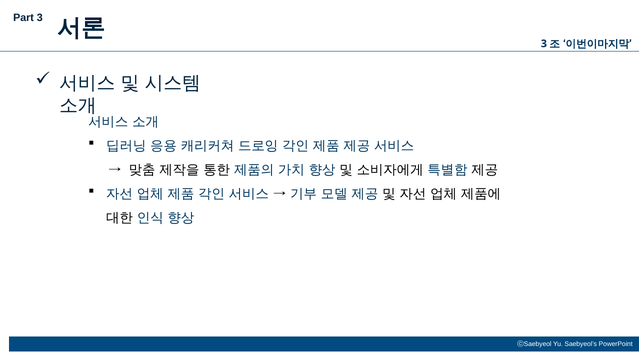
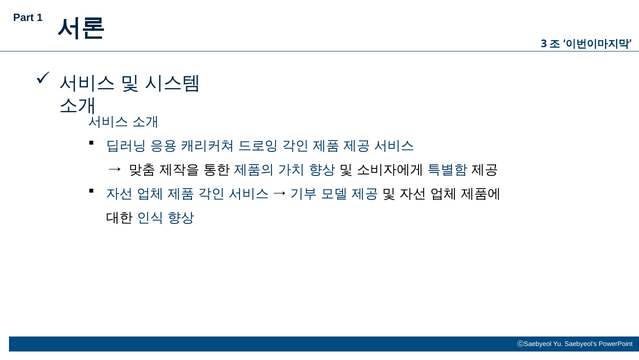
Part 3: 3 -> 1
